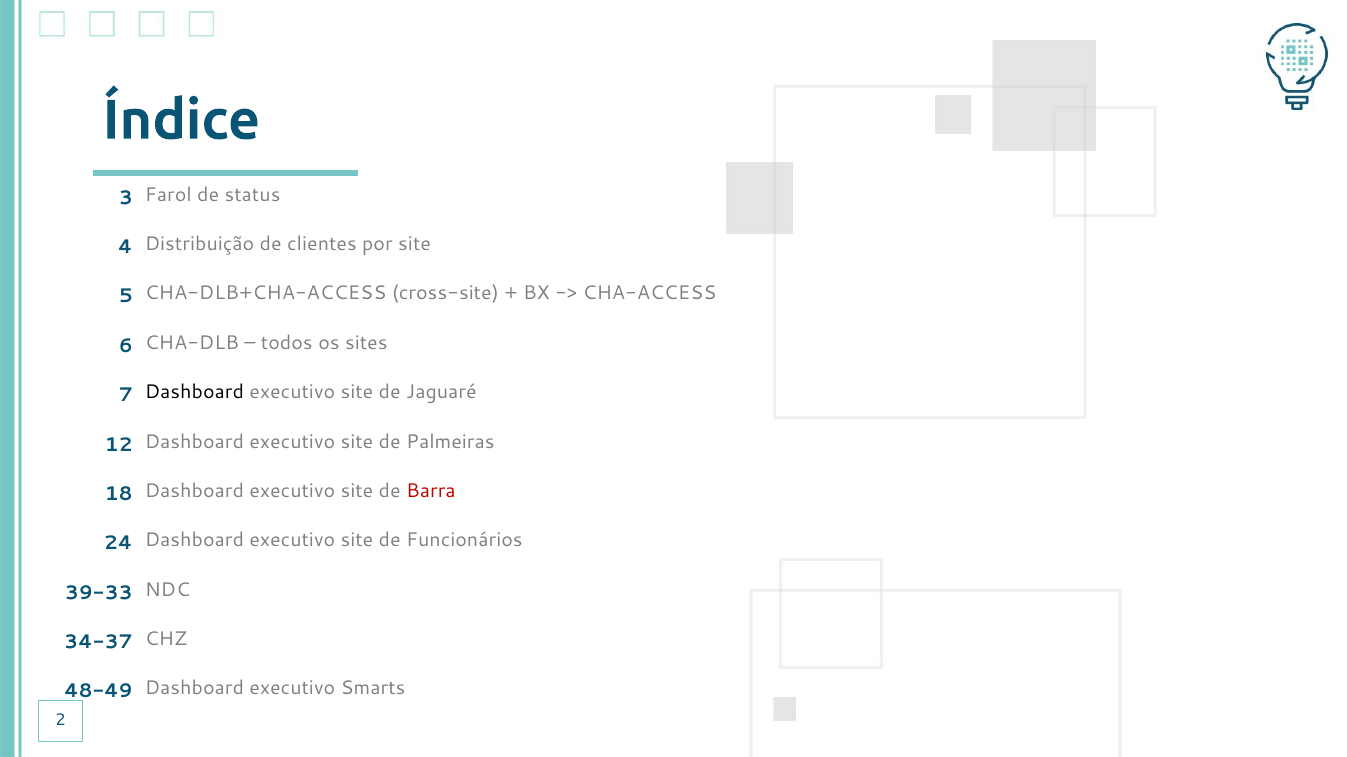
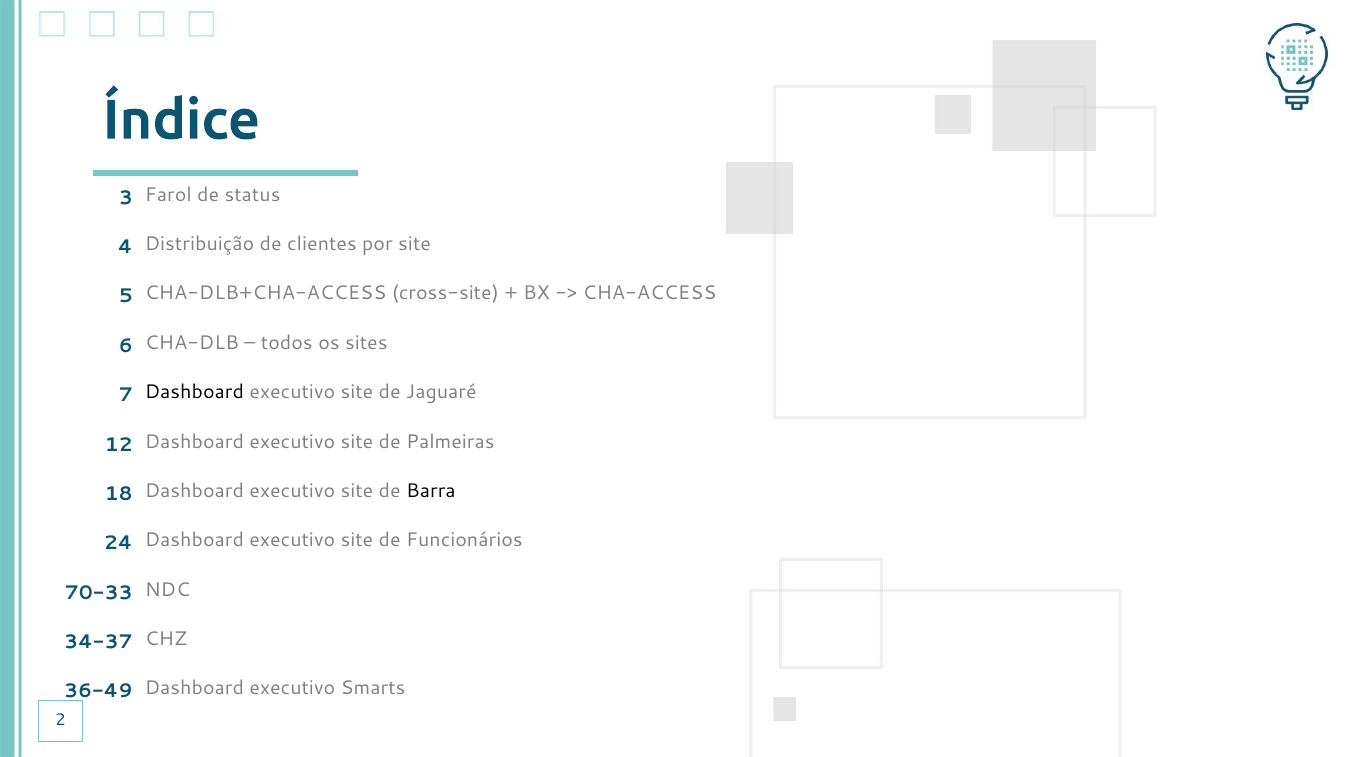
Barra colour: red -> black
39-33: 39-33 -> 70-33
48-49: 48-49 -> 36-49
